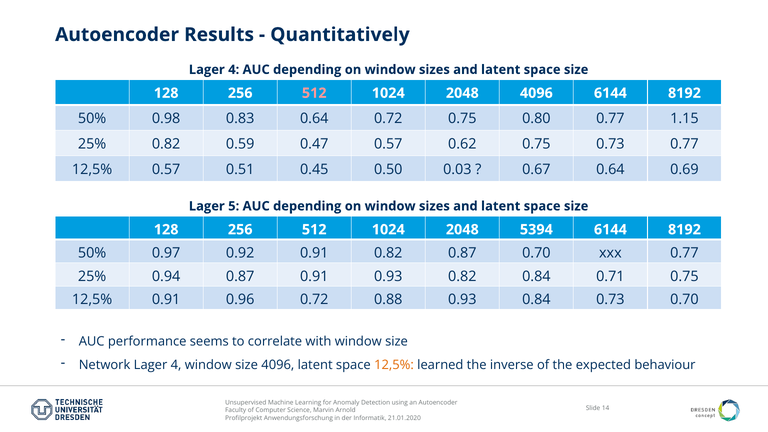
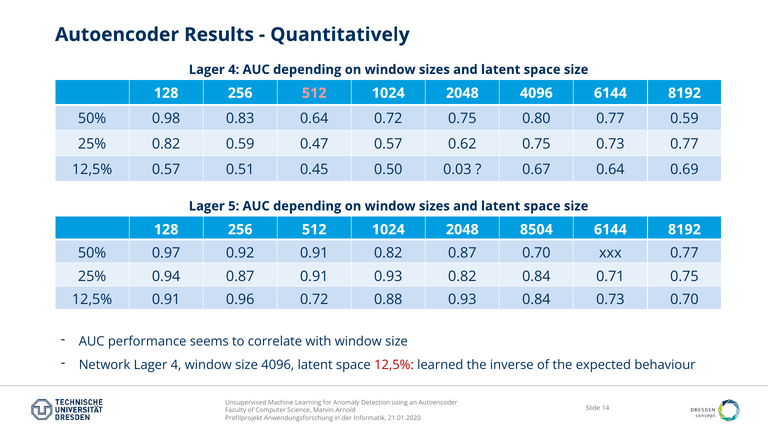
0.77 1.15: 1.15 -> 0.59
5394: 5394 -> 8504
12,5% at (394, 365) colour: orange -> red
